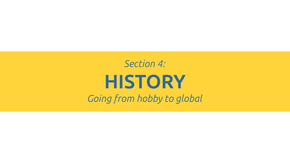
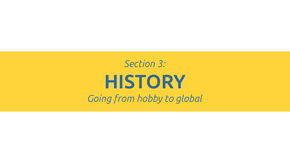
4: 4 -> 3
